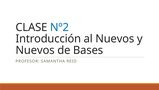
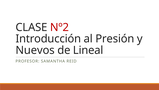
Nº2 colour: blue -> red
al Nuevos: Nuevos -> Presión
Bases: Bases -> Lineal
